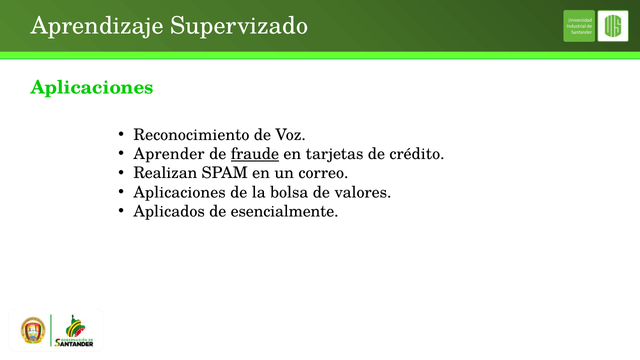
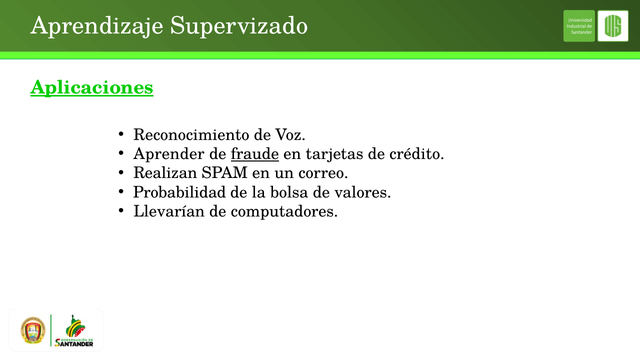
Aplicaciones at (92, 88) underline: none -> present
Aplicaciones at (180, 192): Aplicaciones -> Probabilidad
Aplicados: Aplicados -> Llevarían
esencialmente: esencialmente -> computadores
